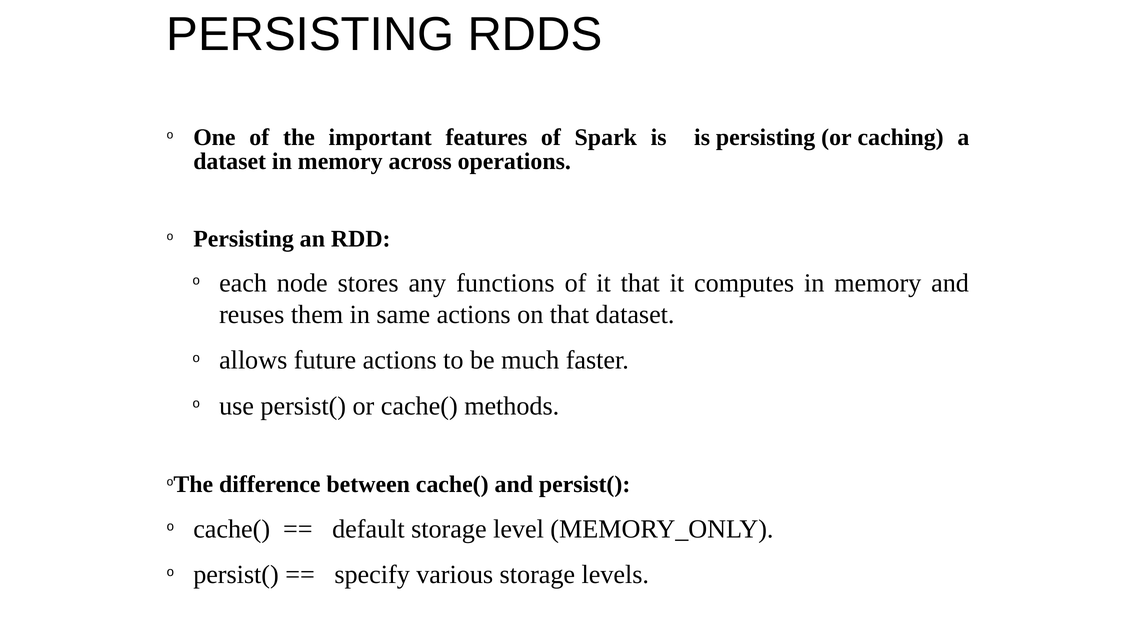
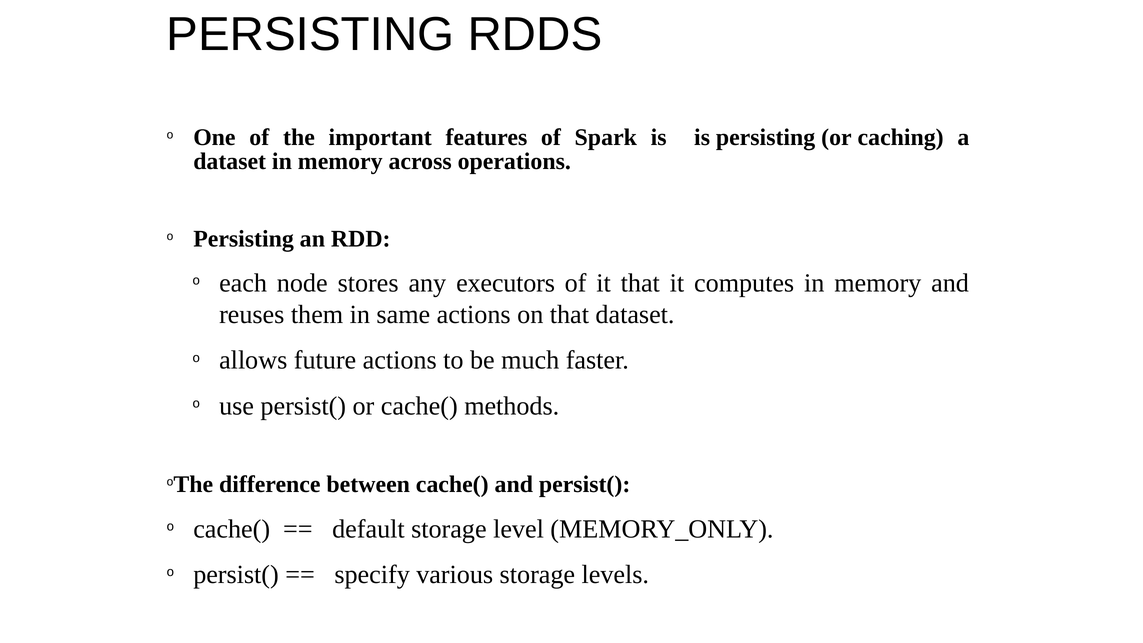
functions: functions -> executors
